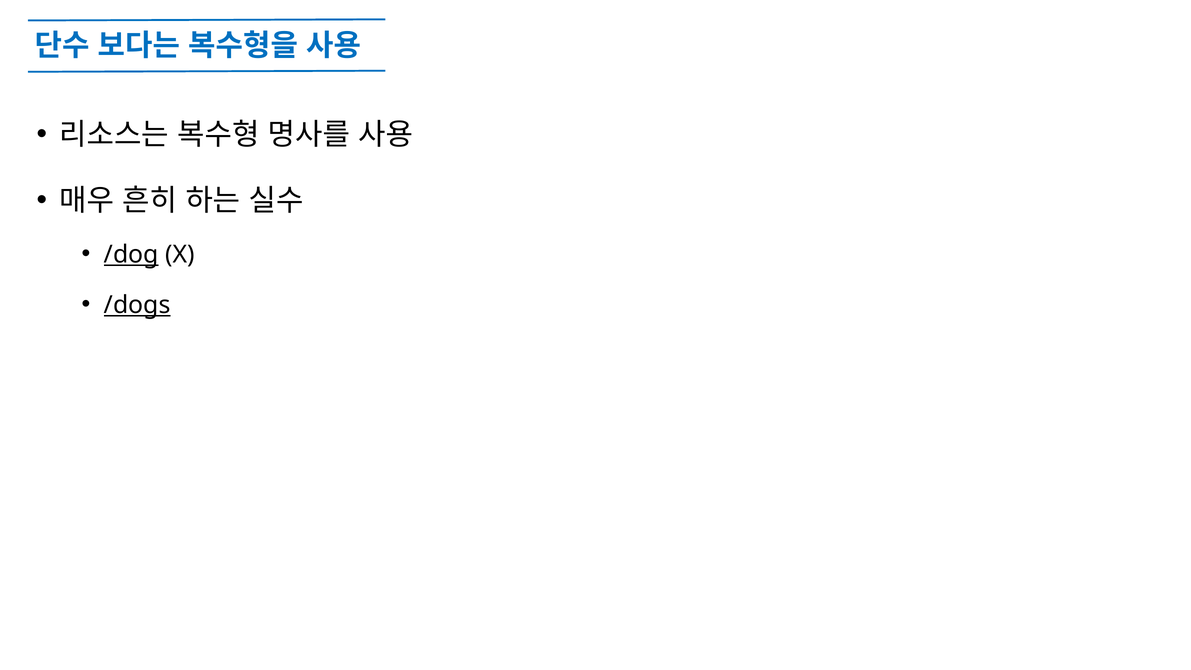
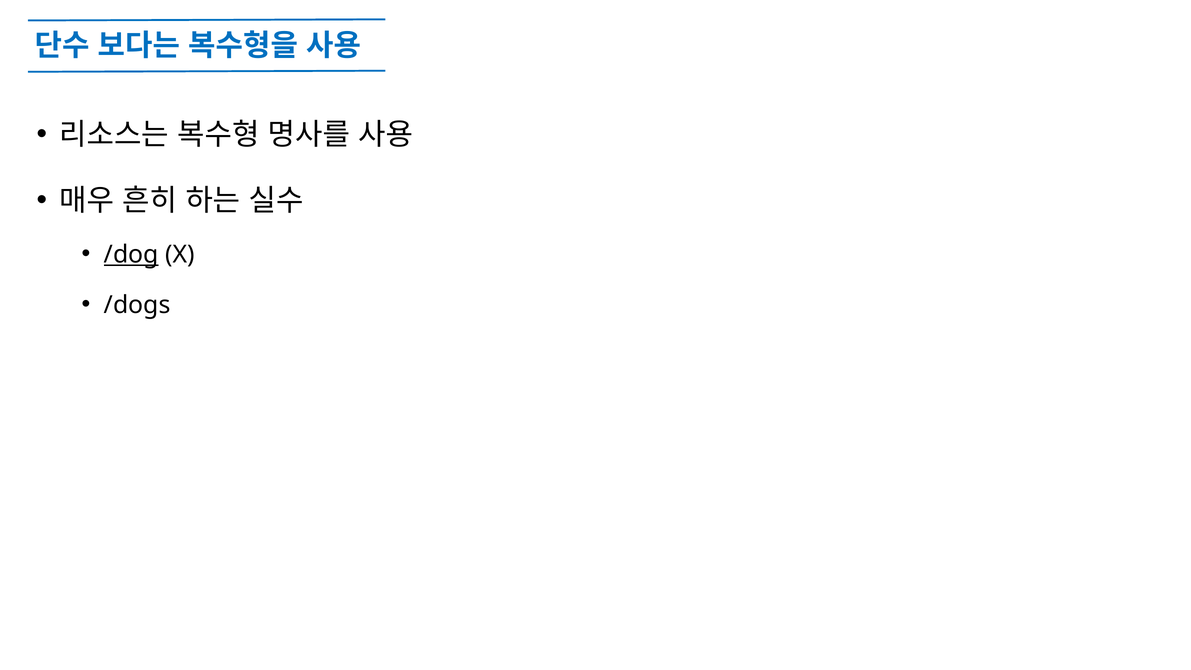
/dogs underline: present -> none
